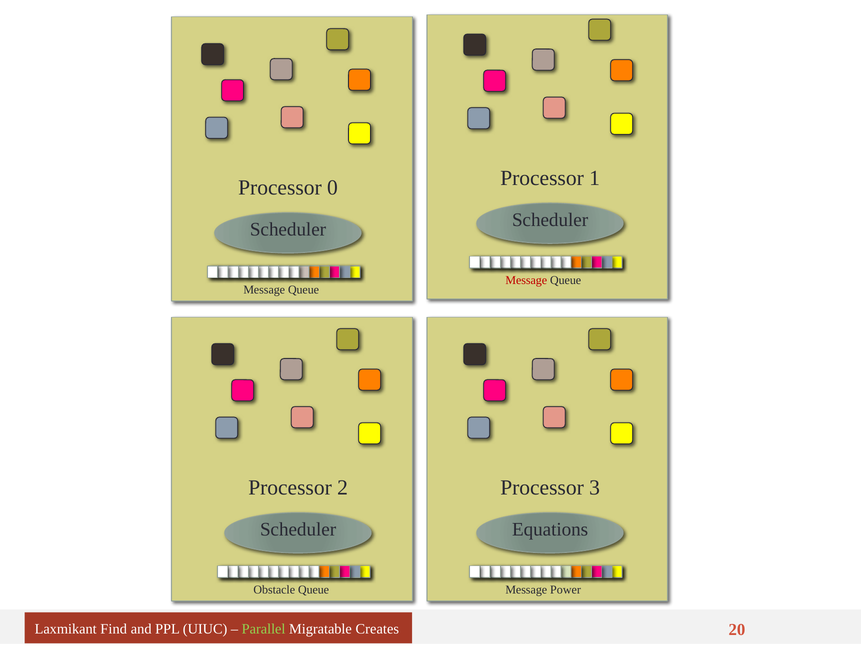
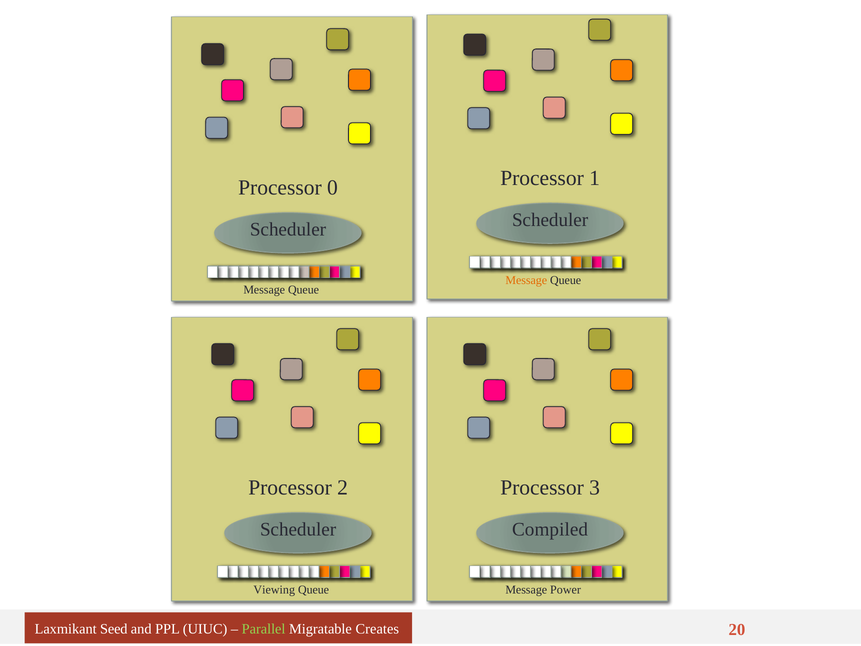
Message at (526, 280) colour: red -> orange
Equations: Equations -> Compiled
Obstacle: Obstacle -> Viewing
Find: Find -> Seed
